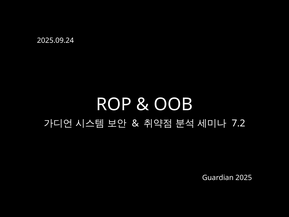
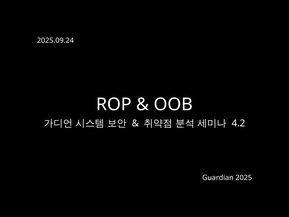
7.2: 7.2 -> 4.2
